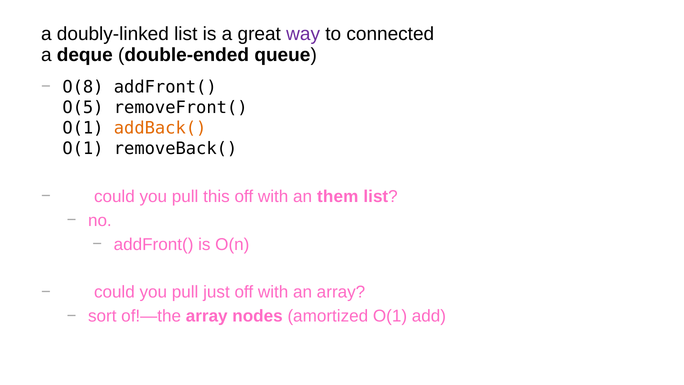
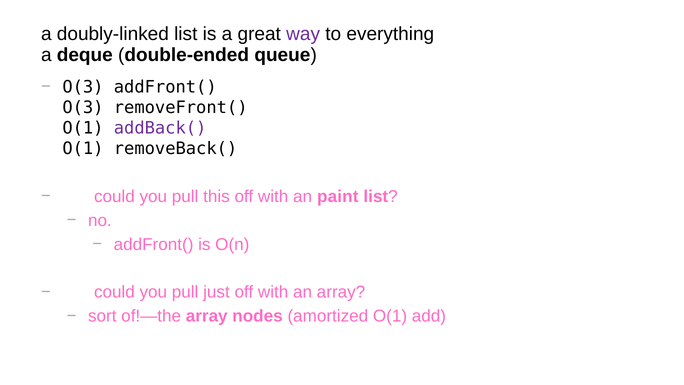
connected: connected -> everything
O(8 at (83, 87): O(8 -> O(3
O(5 at (83, 107): O(5 -> O(3
addBack( colour: orange -> purple
them: them -> paint
